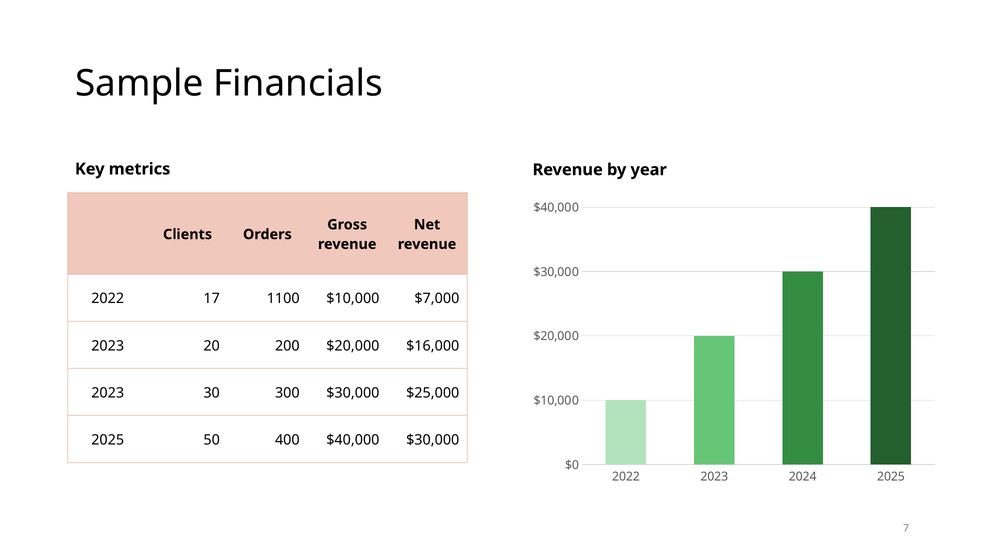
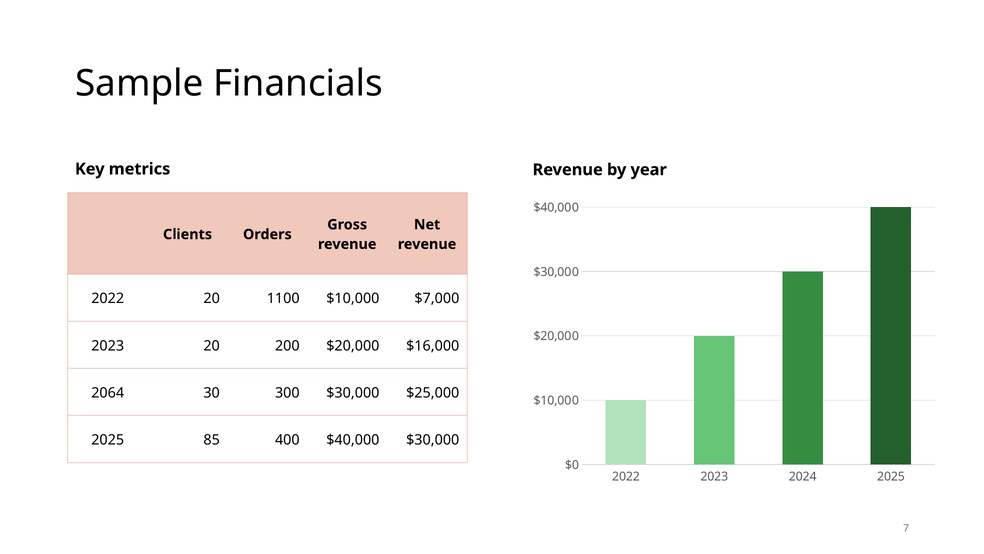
2022 17: 17 -> 20
2023 at (108, 392): 2023 -> 2064
50: 50 -> 85
